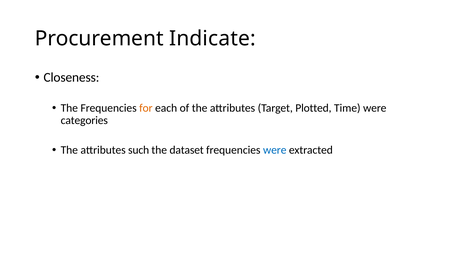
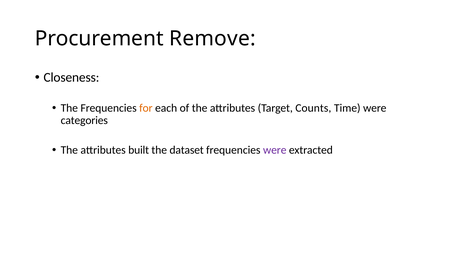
Indicate: Indicate -> Remove
Plotted: Plotted -> Counts
such: such -> built
were at (275, 150) colour: blue -> purple
